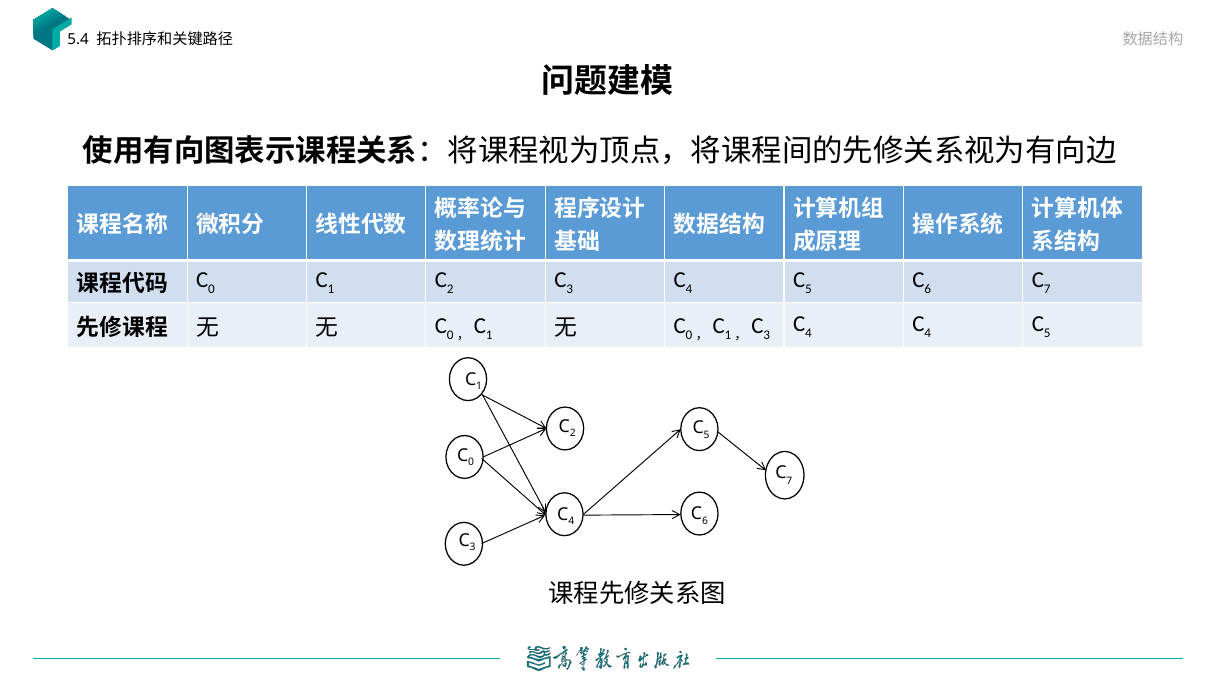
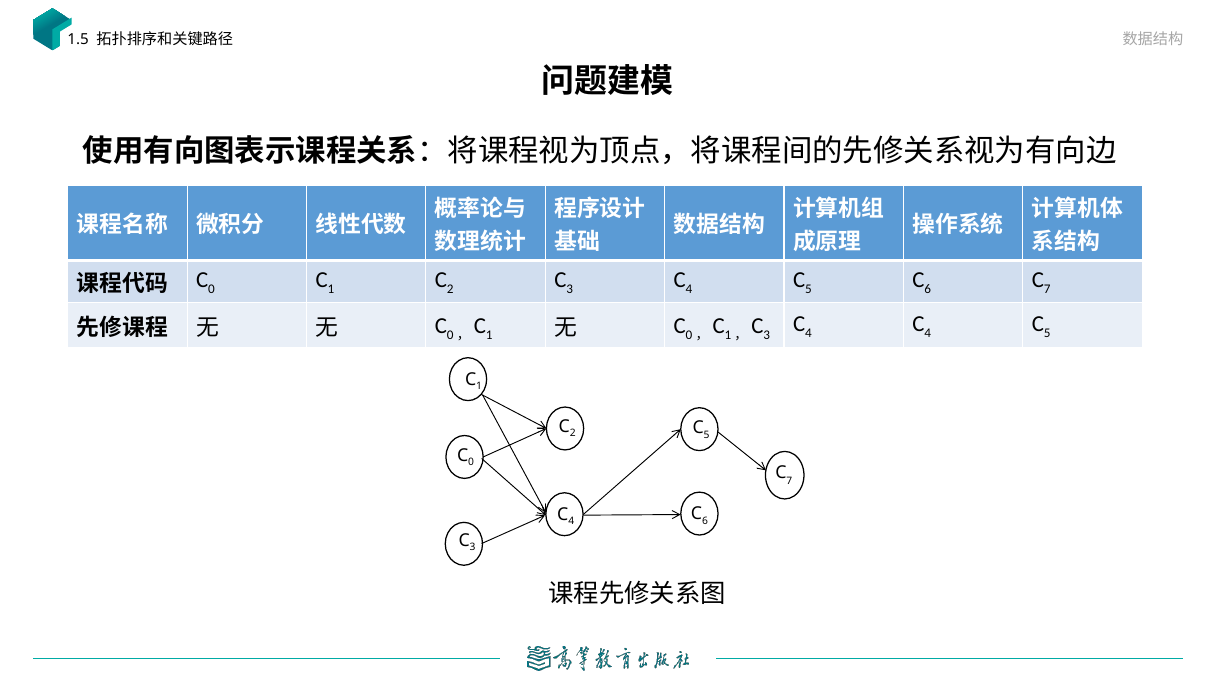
5.4: 5.4 -> 1.5
